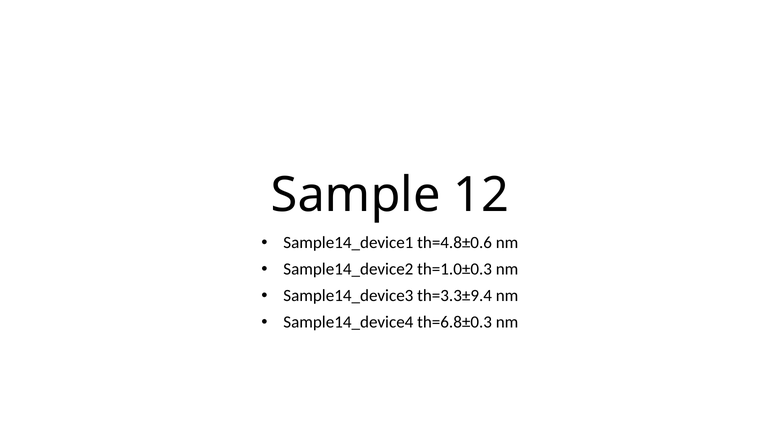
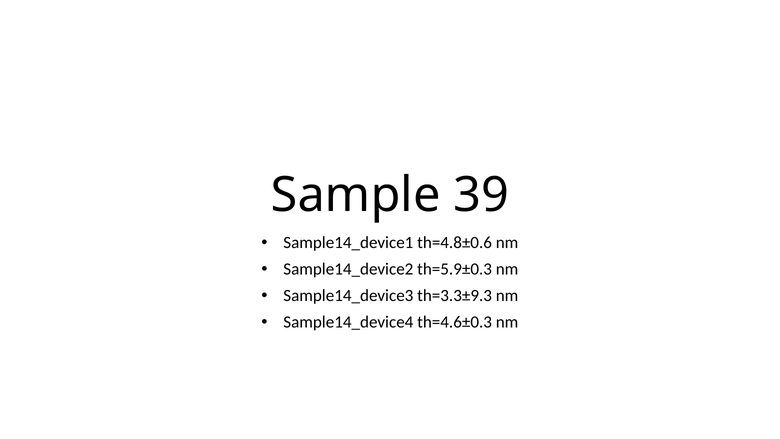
12: 12 -> 39
th=1.0±0.3: th=1.0±0.3 -> th=5.9±0.3
th=3.3±9.4: th=3.3±9.4 -> th=3.3±9.3
th=6.8±0.3: th=6.8±0.3 -> th=4.6±0.3
